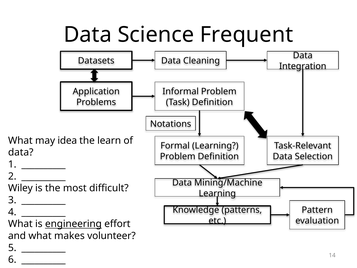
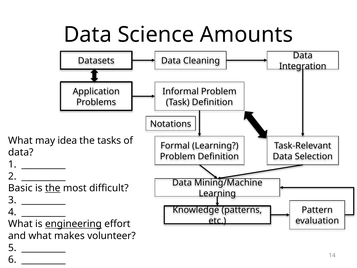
Frequent: Frequent -> Amounts
learn: learn -> tasks
Wiley: Wiley -> Basic
the at (53, 188) underline: none -> present
